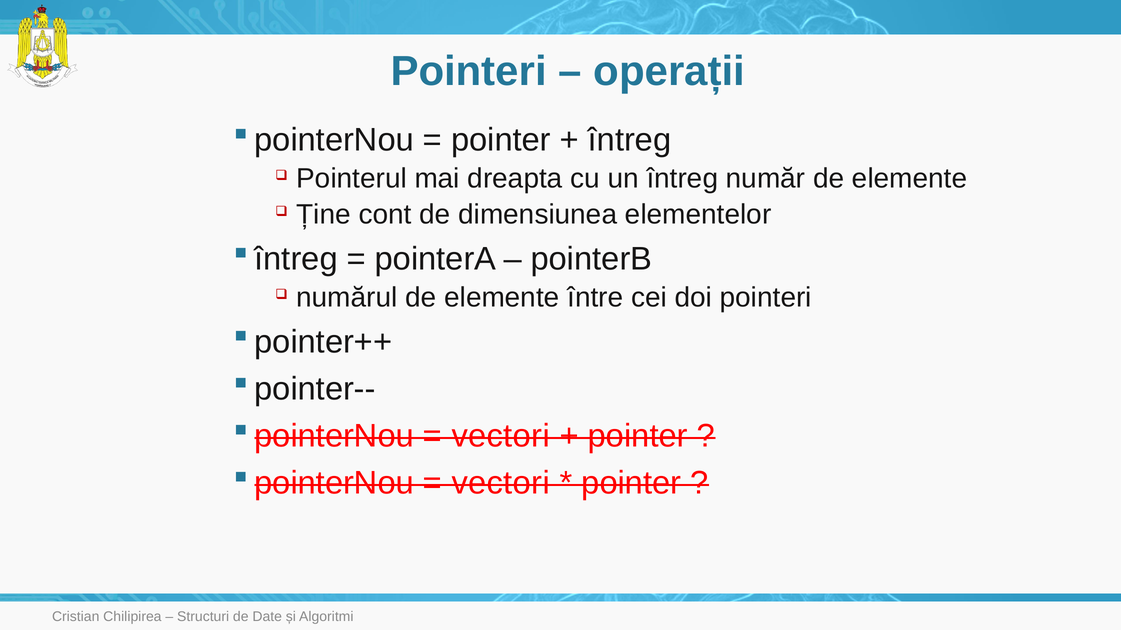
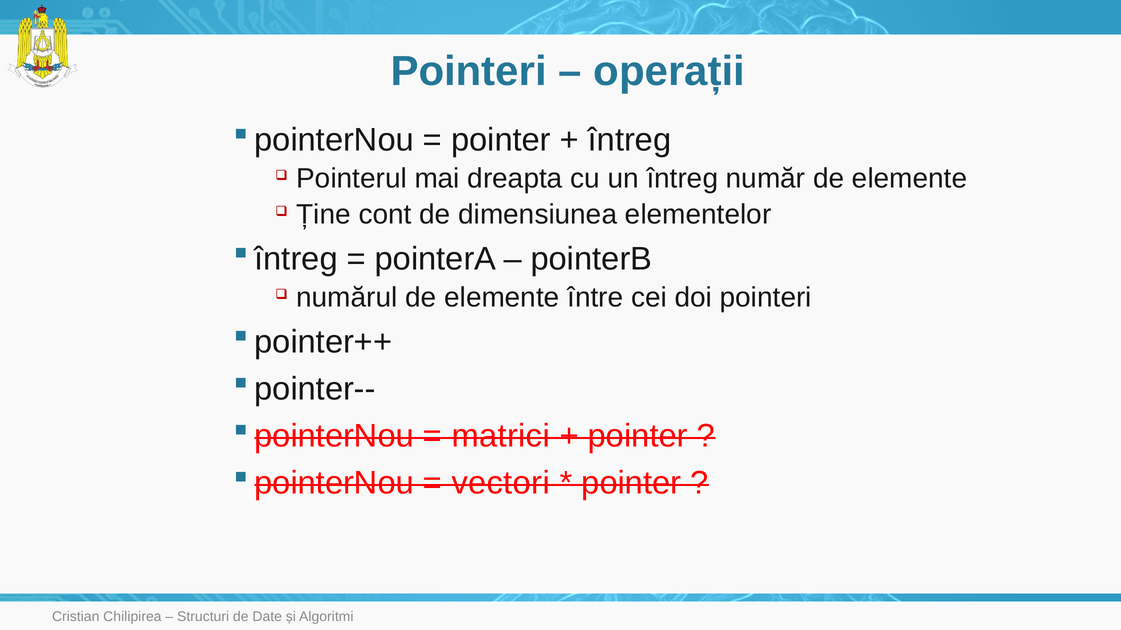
vectori at (501, 436): vectori -> matrici
